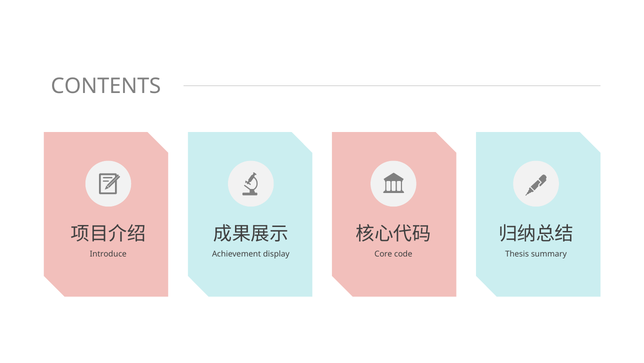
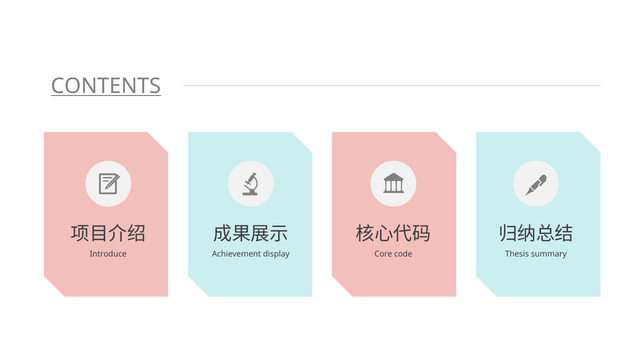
CONTENTS underline: none -> present
